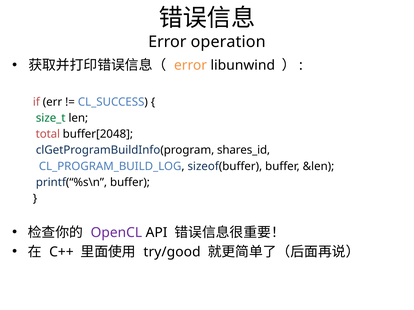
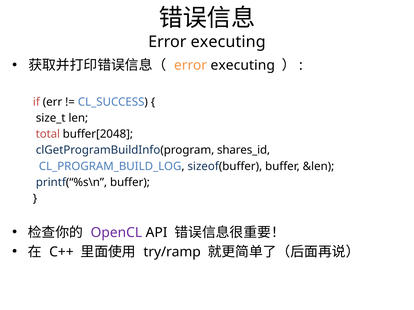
operation at (228, 42): operation -> executing
libunwind at (243, 65): libunwind -> executing
size_t colour: green -> black
try/good: try/good -> try/ramp
